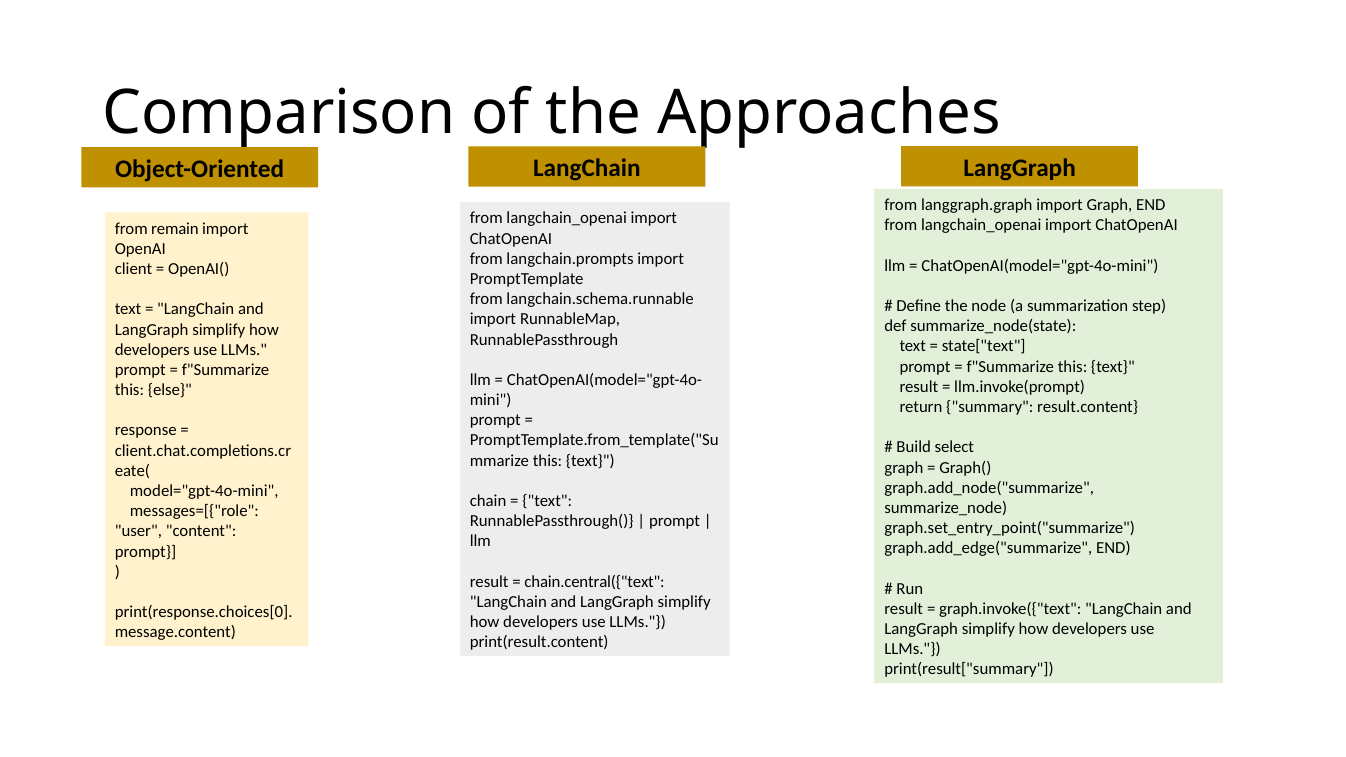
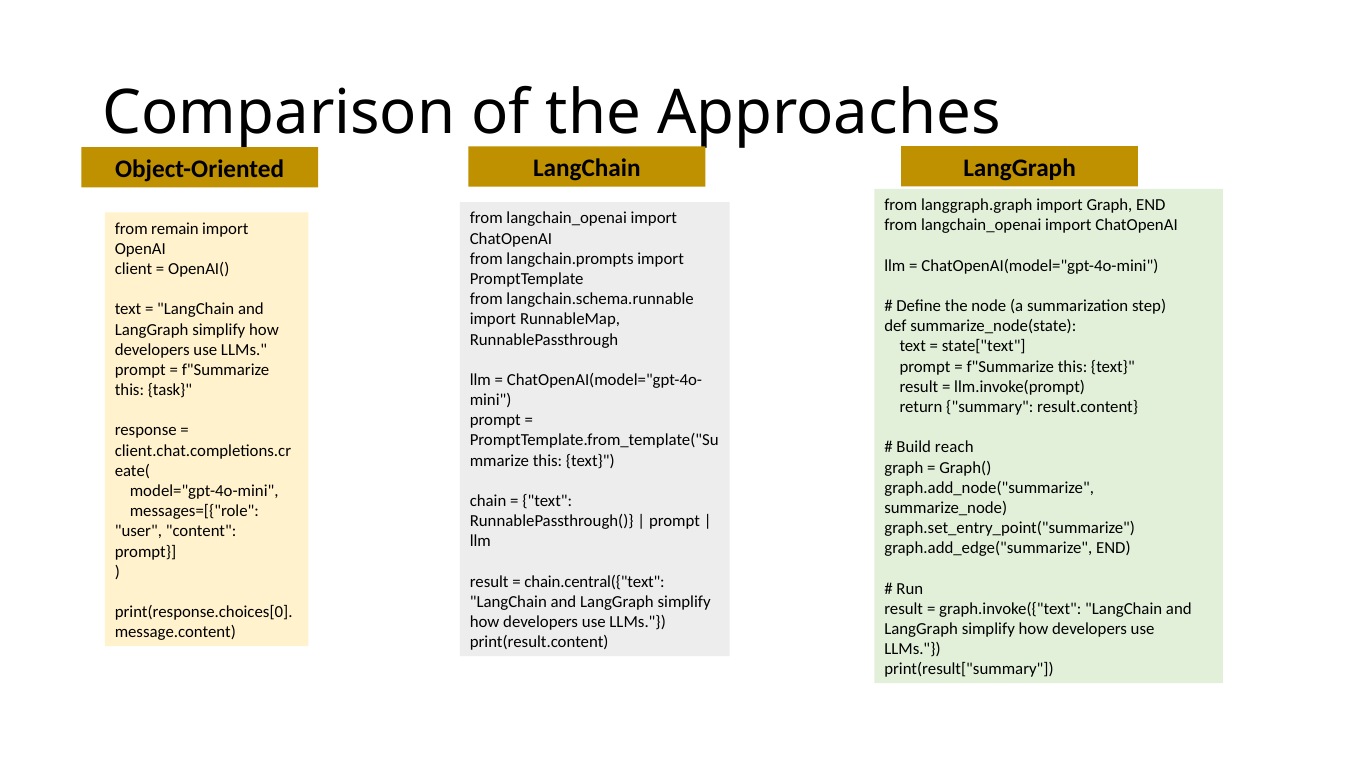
else: else -> task
select: select -> reach
